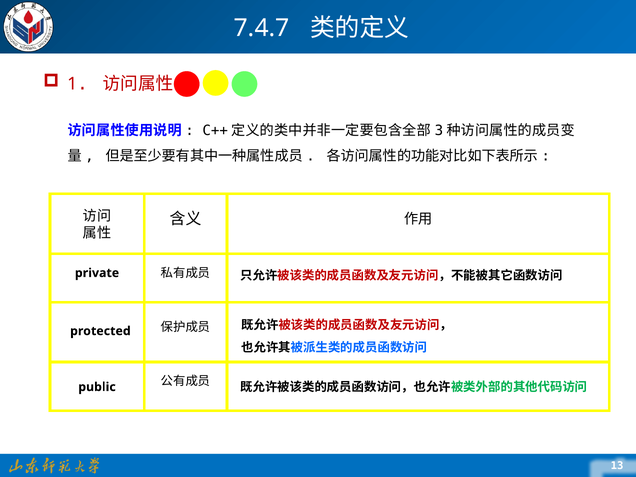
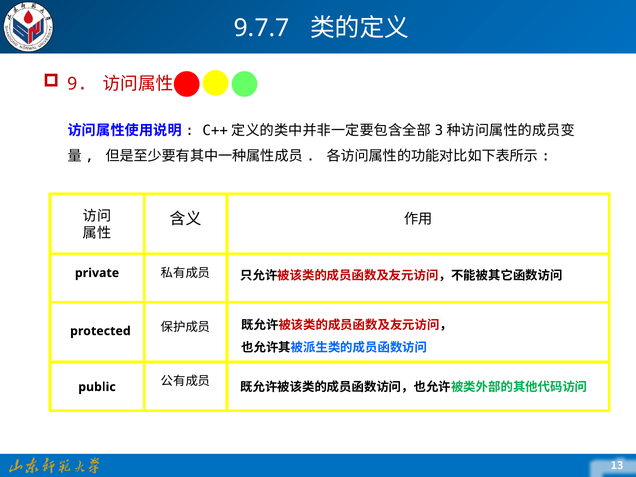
7.4.7: 7.4.7 -> 9.7.7
1: 1 -> 9
